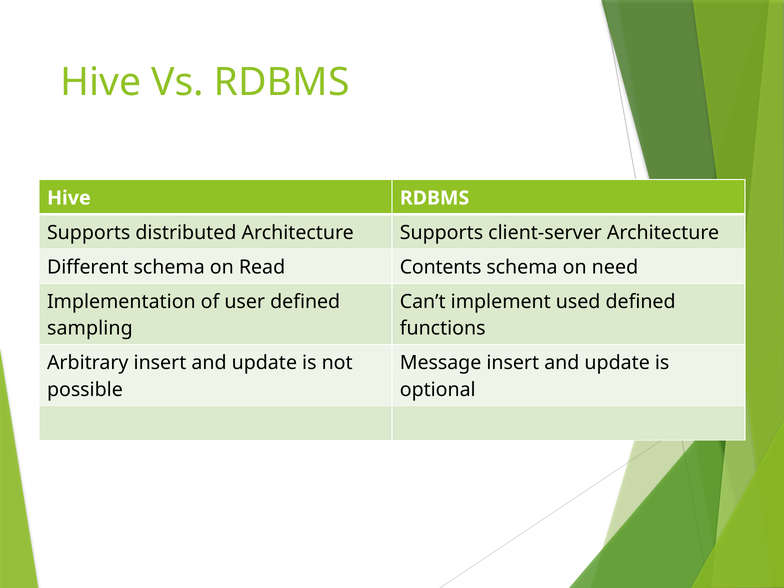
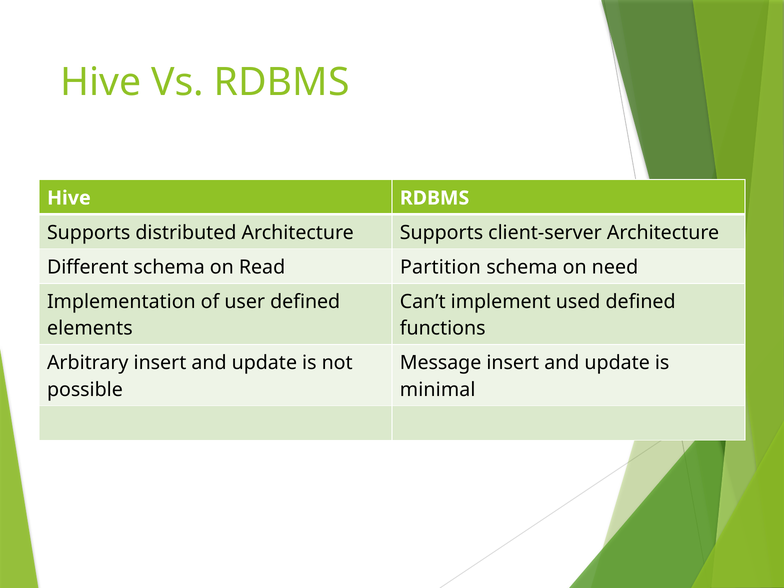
Contents: Contents -> Partition
sampling: sampling -> elements
optional: optional -> minimal
